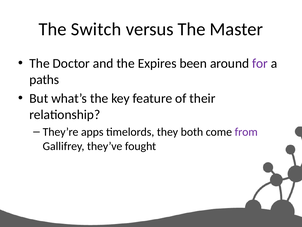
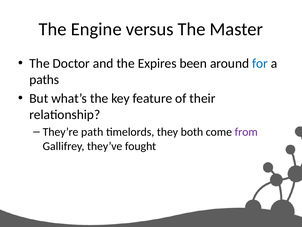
Switch: Switch -> Engine
for colour: purple -> blue
apps: apps -> path
